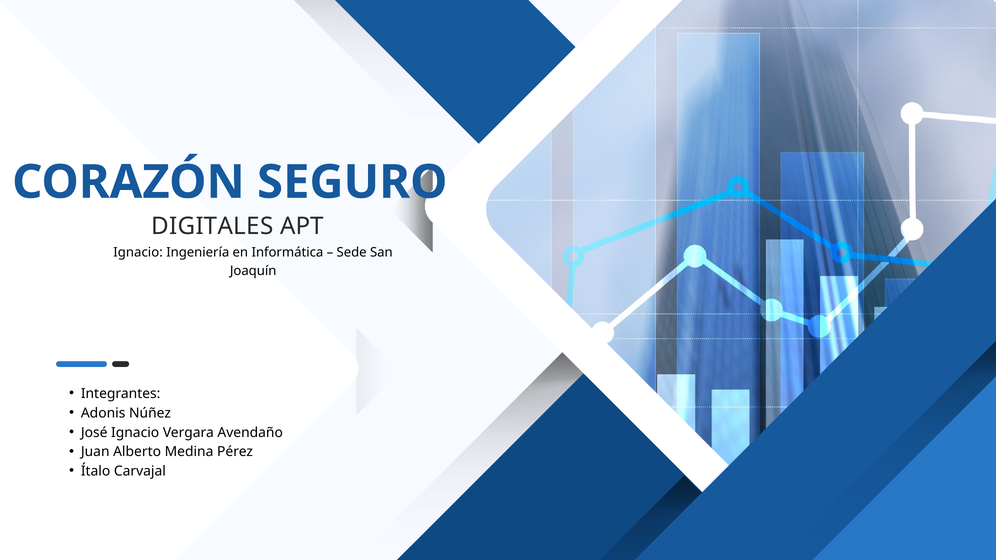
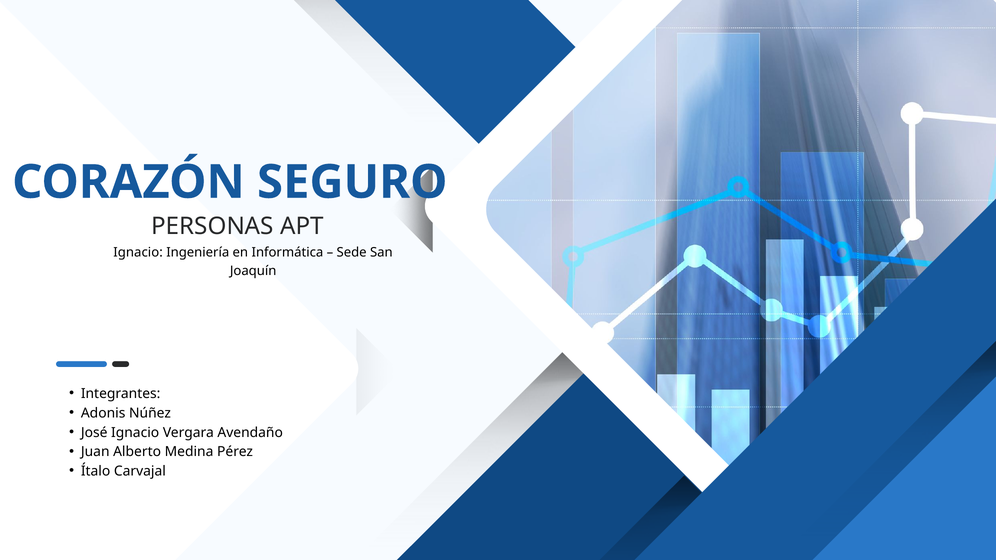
DIGITALES: DIGITALES -> PERSONAS
